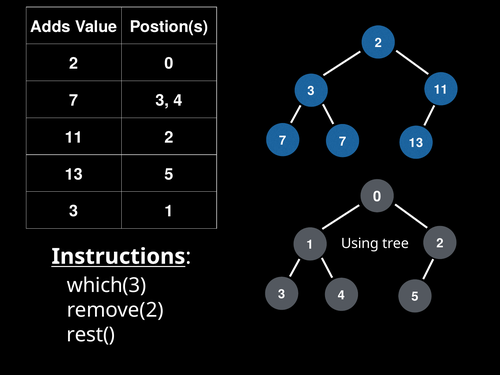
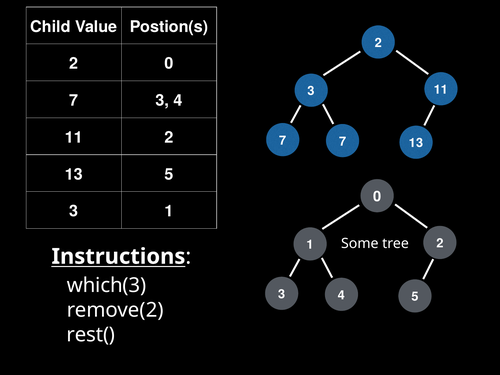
Adds: Adds -> Child
Using: Using -> Some
